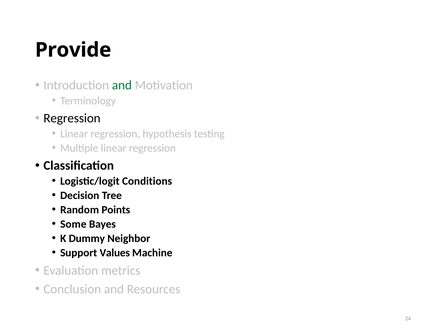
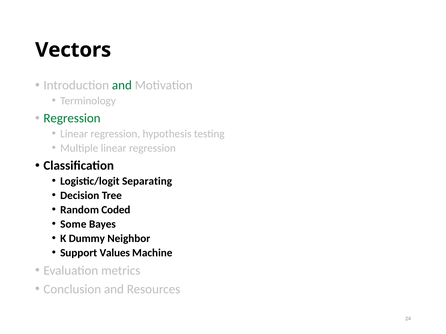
Provide: Provide -> Vectors
Regression at (72, 118) colour: black -> green
Conditions: Conditions -> Separating
Points: Points -> Coded
